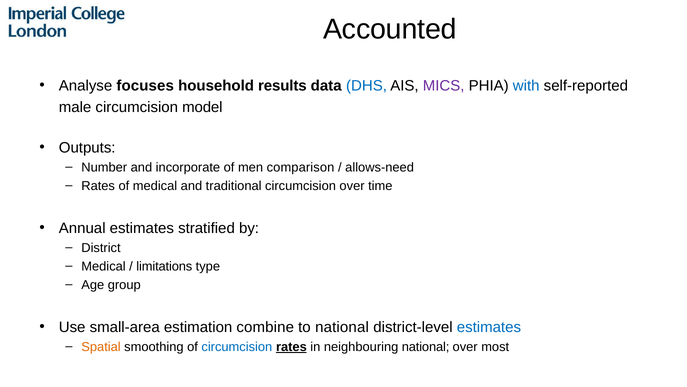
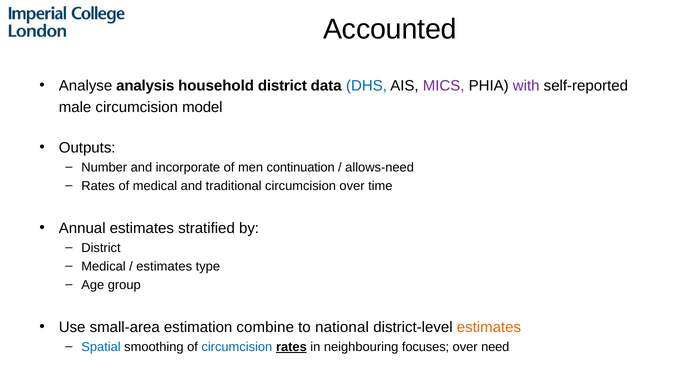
focuses: focuses -> analysis
household results: results -> district
with colour: blue -> purple
comparison: comparison -> continuation
limitations at (164, 266): limitations -> estimates
estimates at (489, 327) colour: blue -> orange
Spatial colour: orange -> blue
neighbouring national: national -> focuses
most: most -> need
